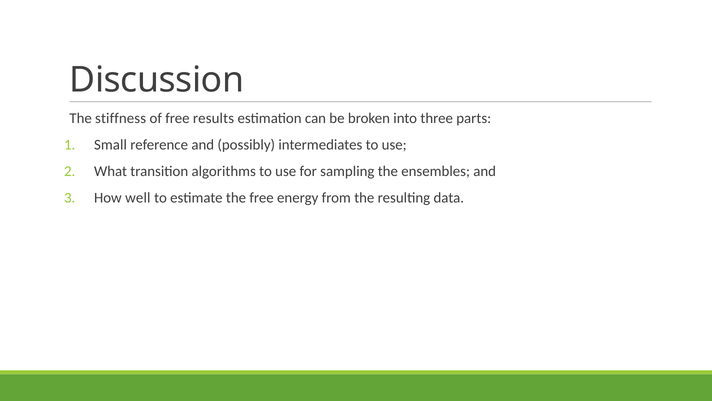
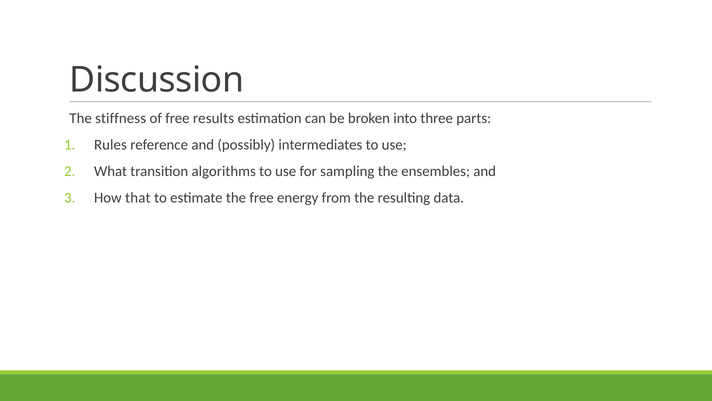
Small: Small -> Rules
well: well -> that
